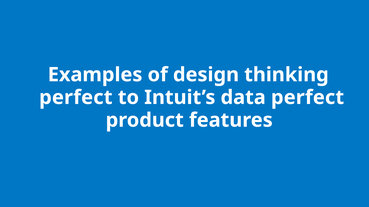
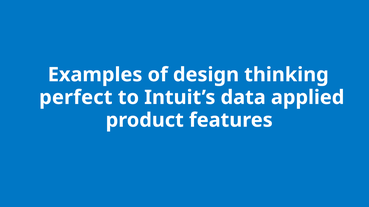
data perfect: perfect -> applied
